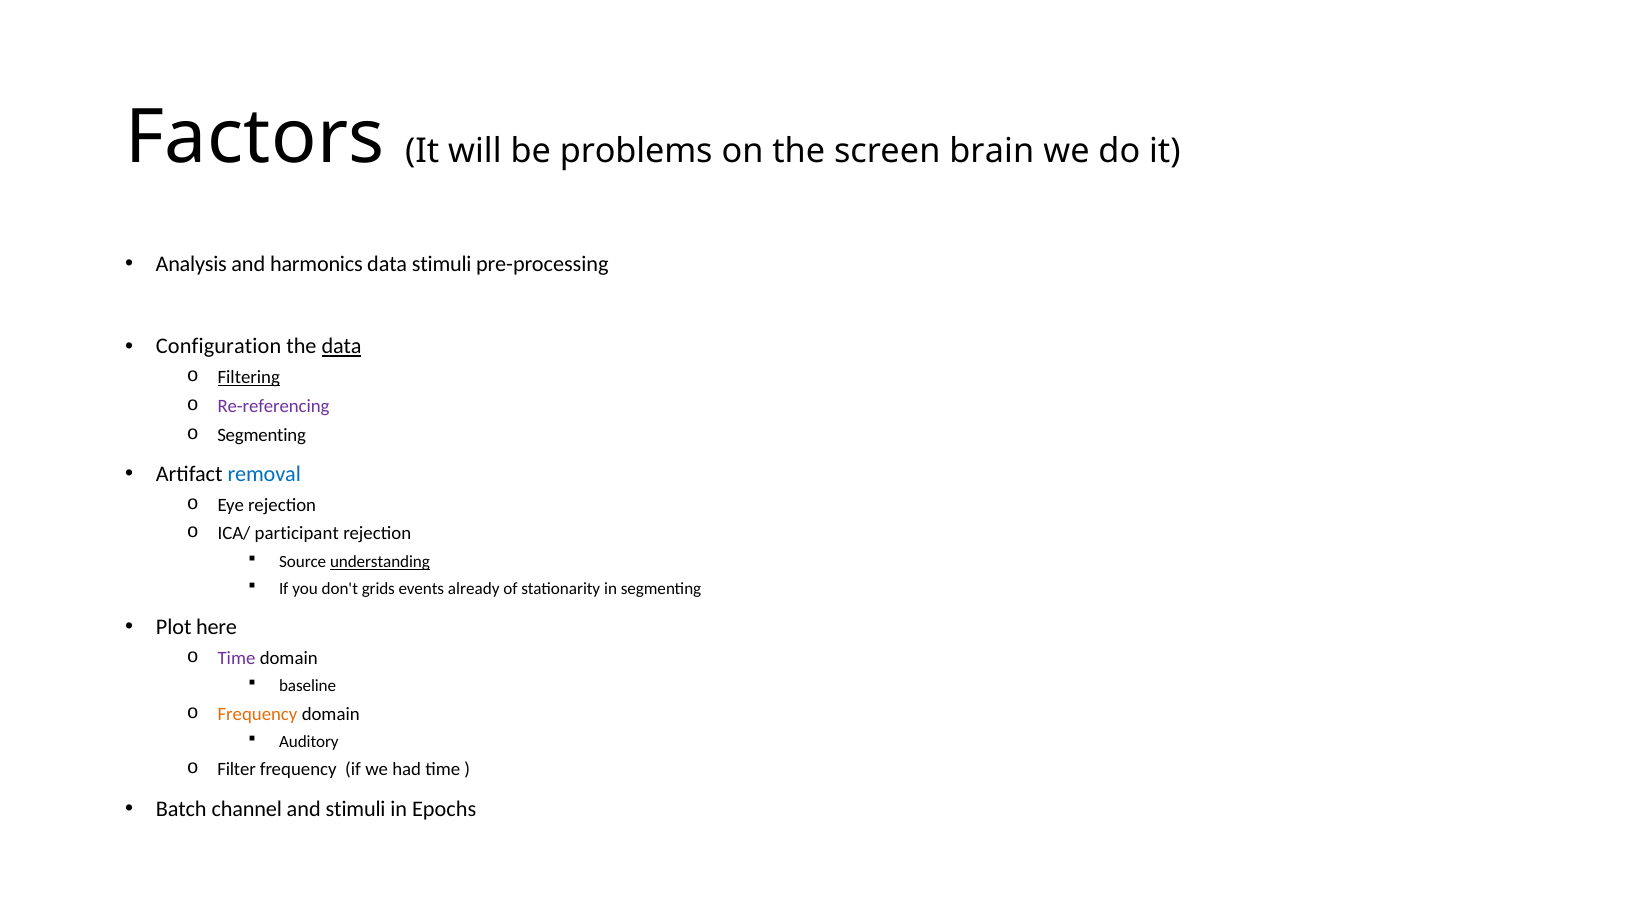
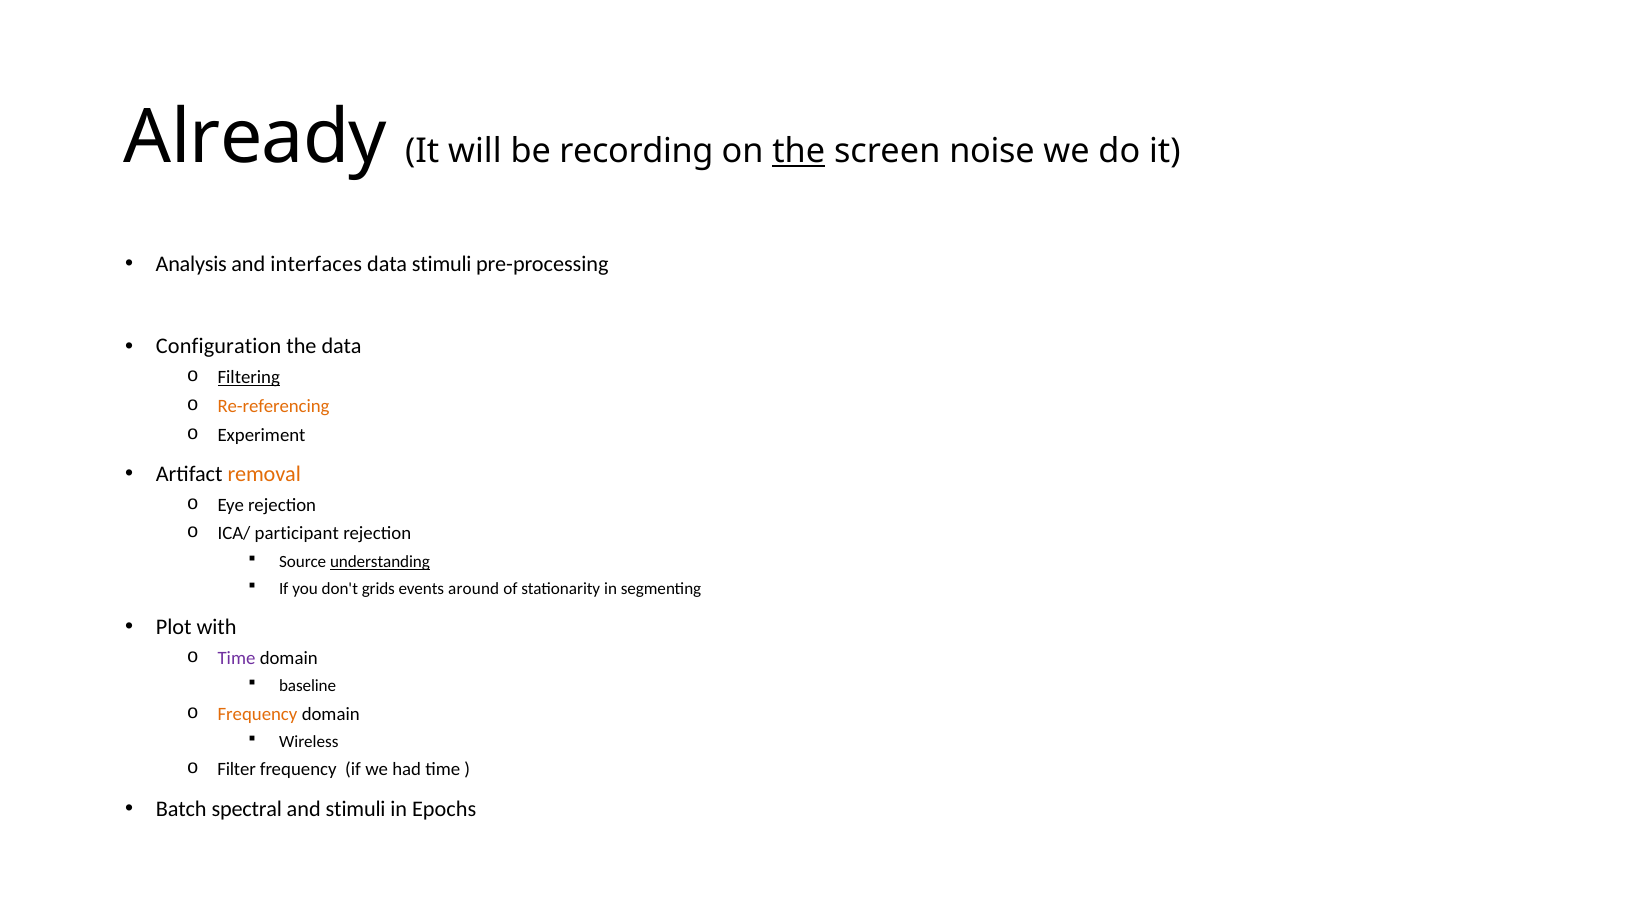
Factors: Factors -> Already
problems: problems -> recording
the at (799, 151) underline: none -> present
brain: brain -> noise
harmonics: harmonics -> interfaces
data at (342, 346) underline: present -> none
Re-referencing colour: purple -> orange
Segmenting at (262, 435): Segmenting -> Experiment
removal colour: blue -> orange
already: already -> around
here: here -> with
Auditory: Auditory -> Wireless
channel: channel -> spectral
